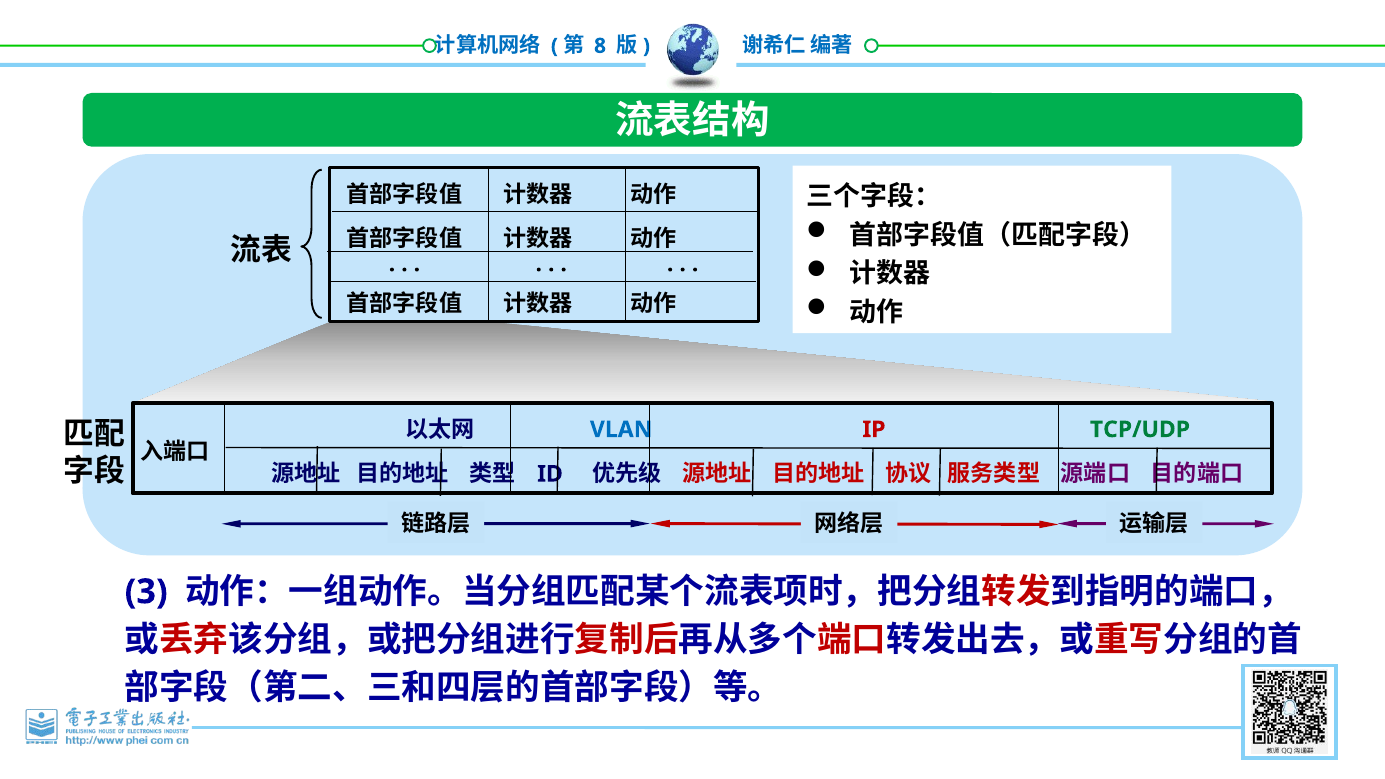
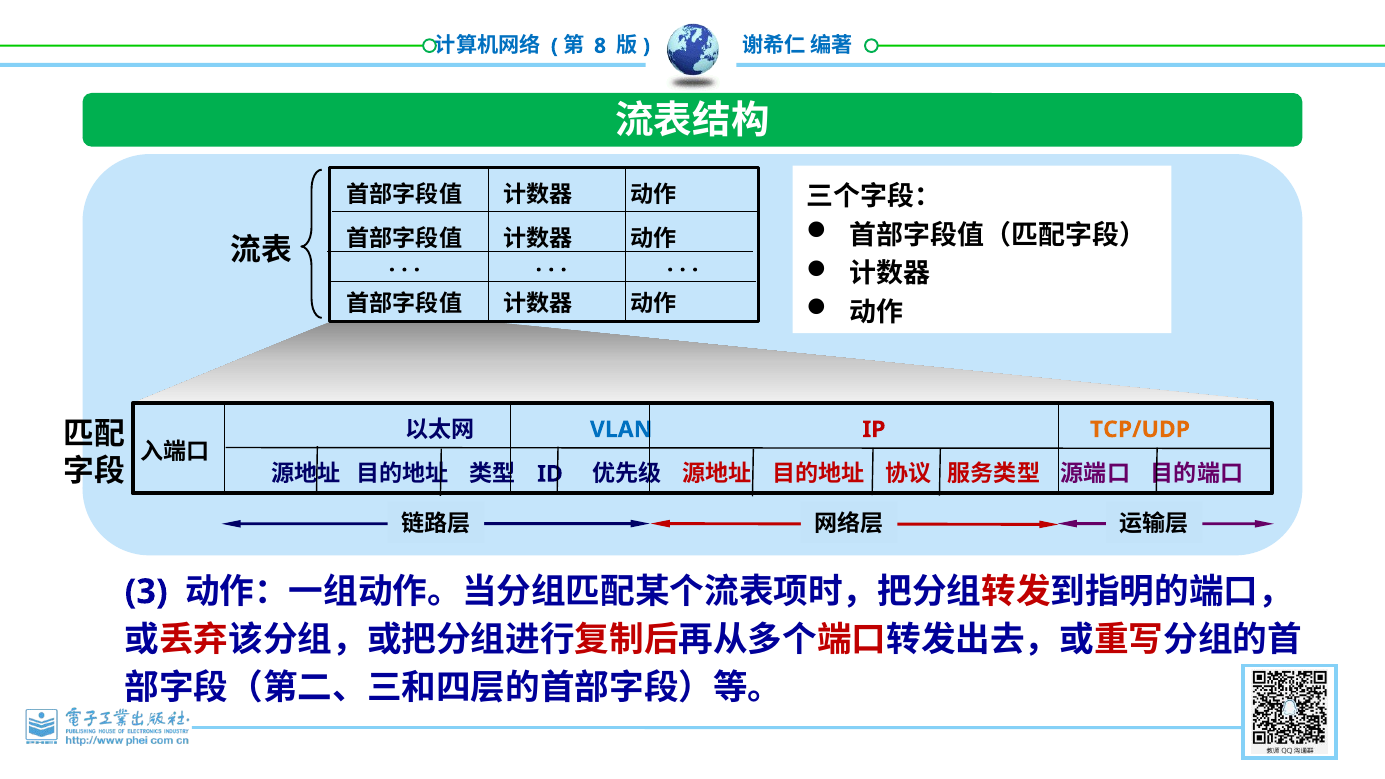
TCP/UDP colour: green -> orange
